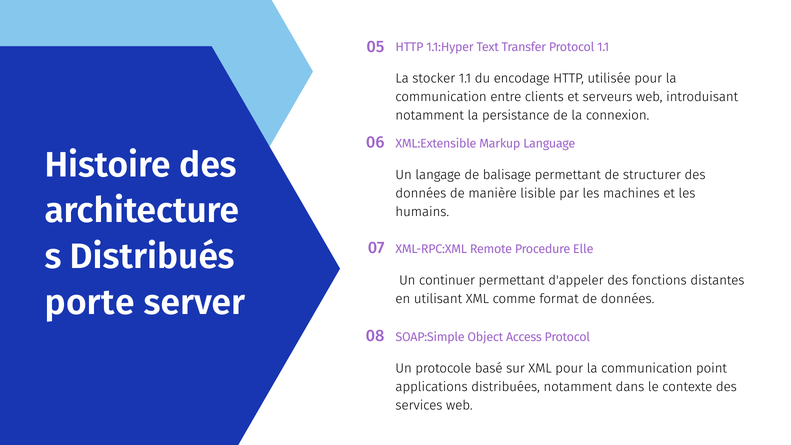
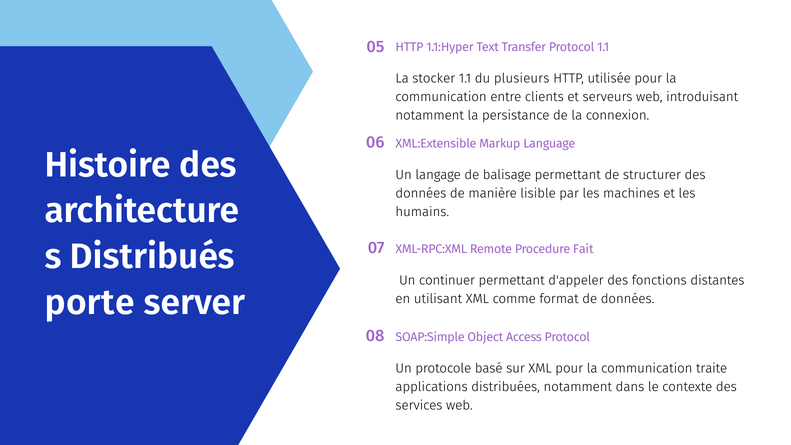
encodage: encodage -> plusieurs
Elle: Elle -> Fait
point: point -> traite
